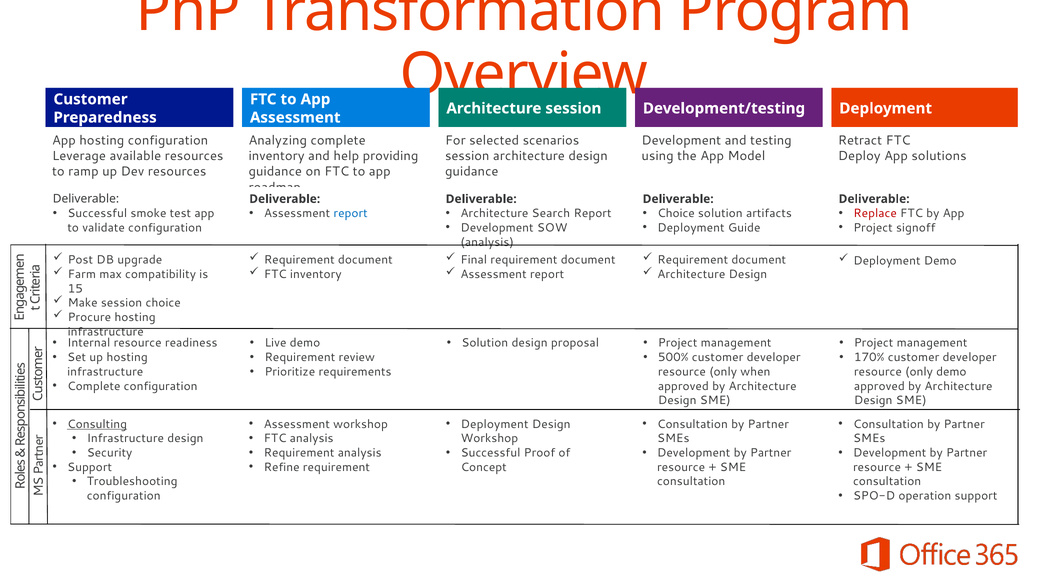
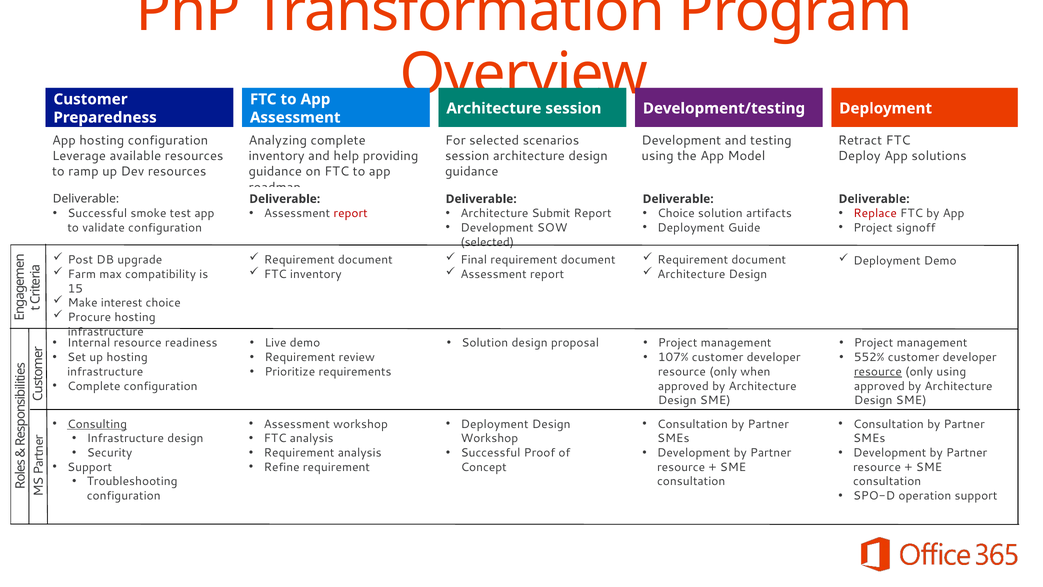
report at (351, 213) colour: blue -> red
Search: Search -> Submit
analysis at (487, 242): analysis -> selected
Make session: session -> interest
500%: 500% -> 107%
170%: 170% -> 552%
resource at (878, 372) underline: none -> present
only demo: demo -> using
